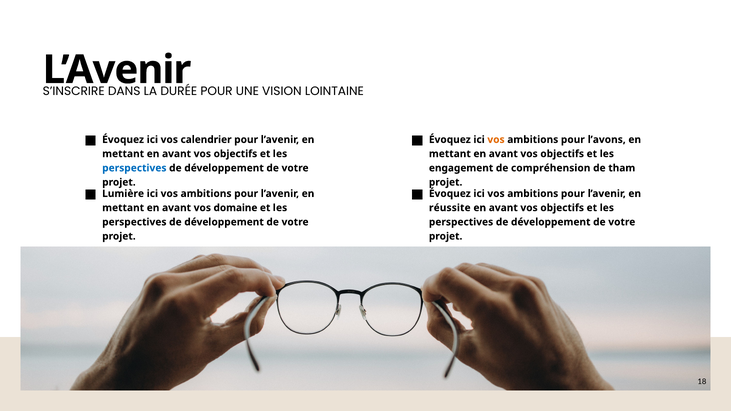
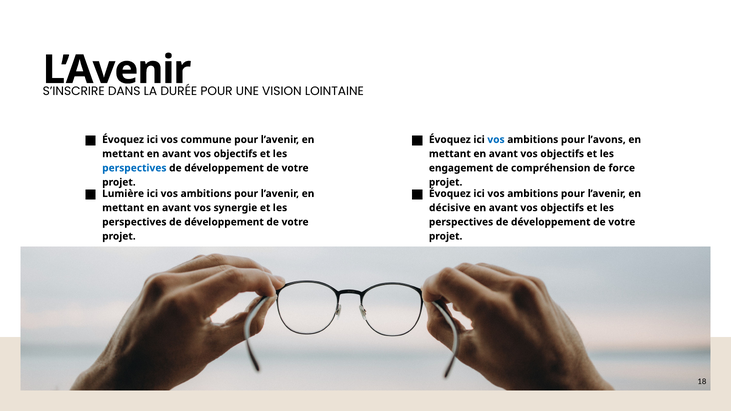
calendrier: calendrier -> commune
vos at (496, 140) colour: orange -> blue
tham: tham -> force
domaine: domaine -> synergie
réussite: réussite -> décisive
